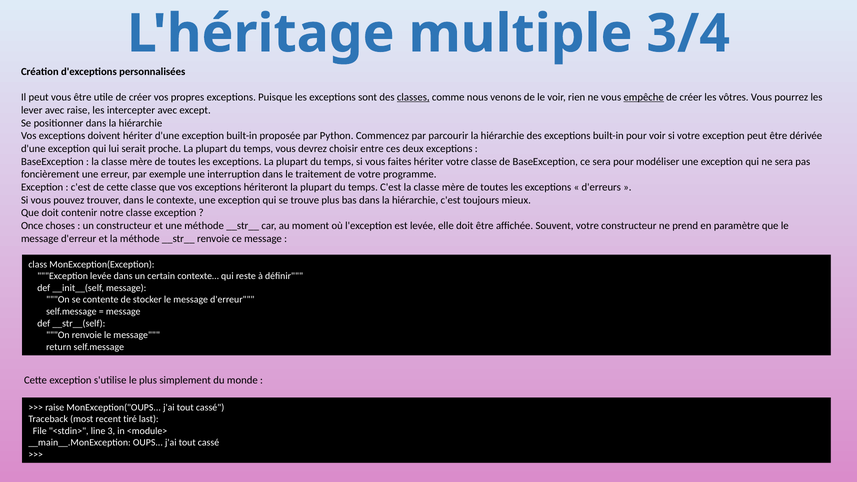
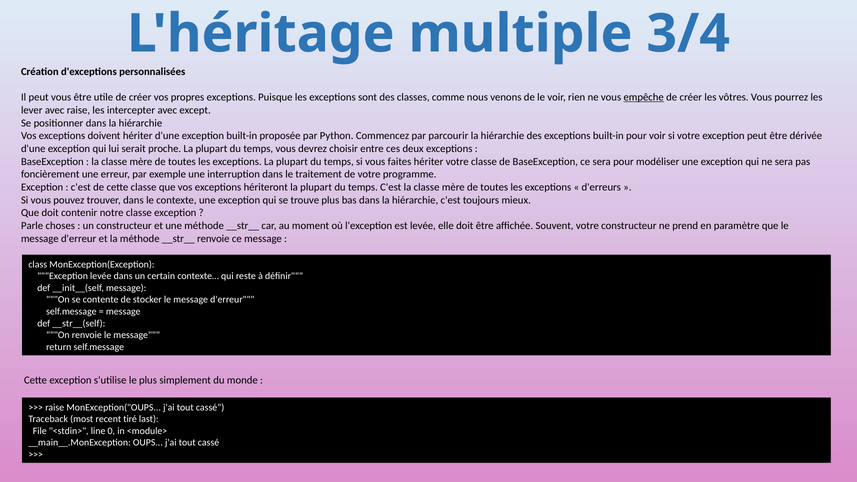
classes underline: present -> none
Once: Once -> Parle
3: 3 -> 0
